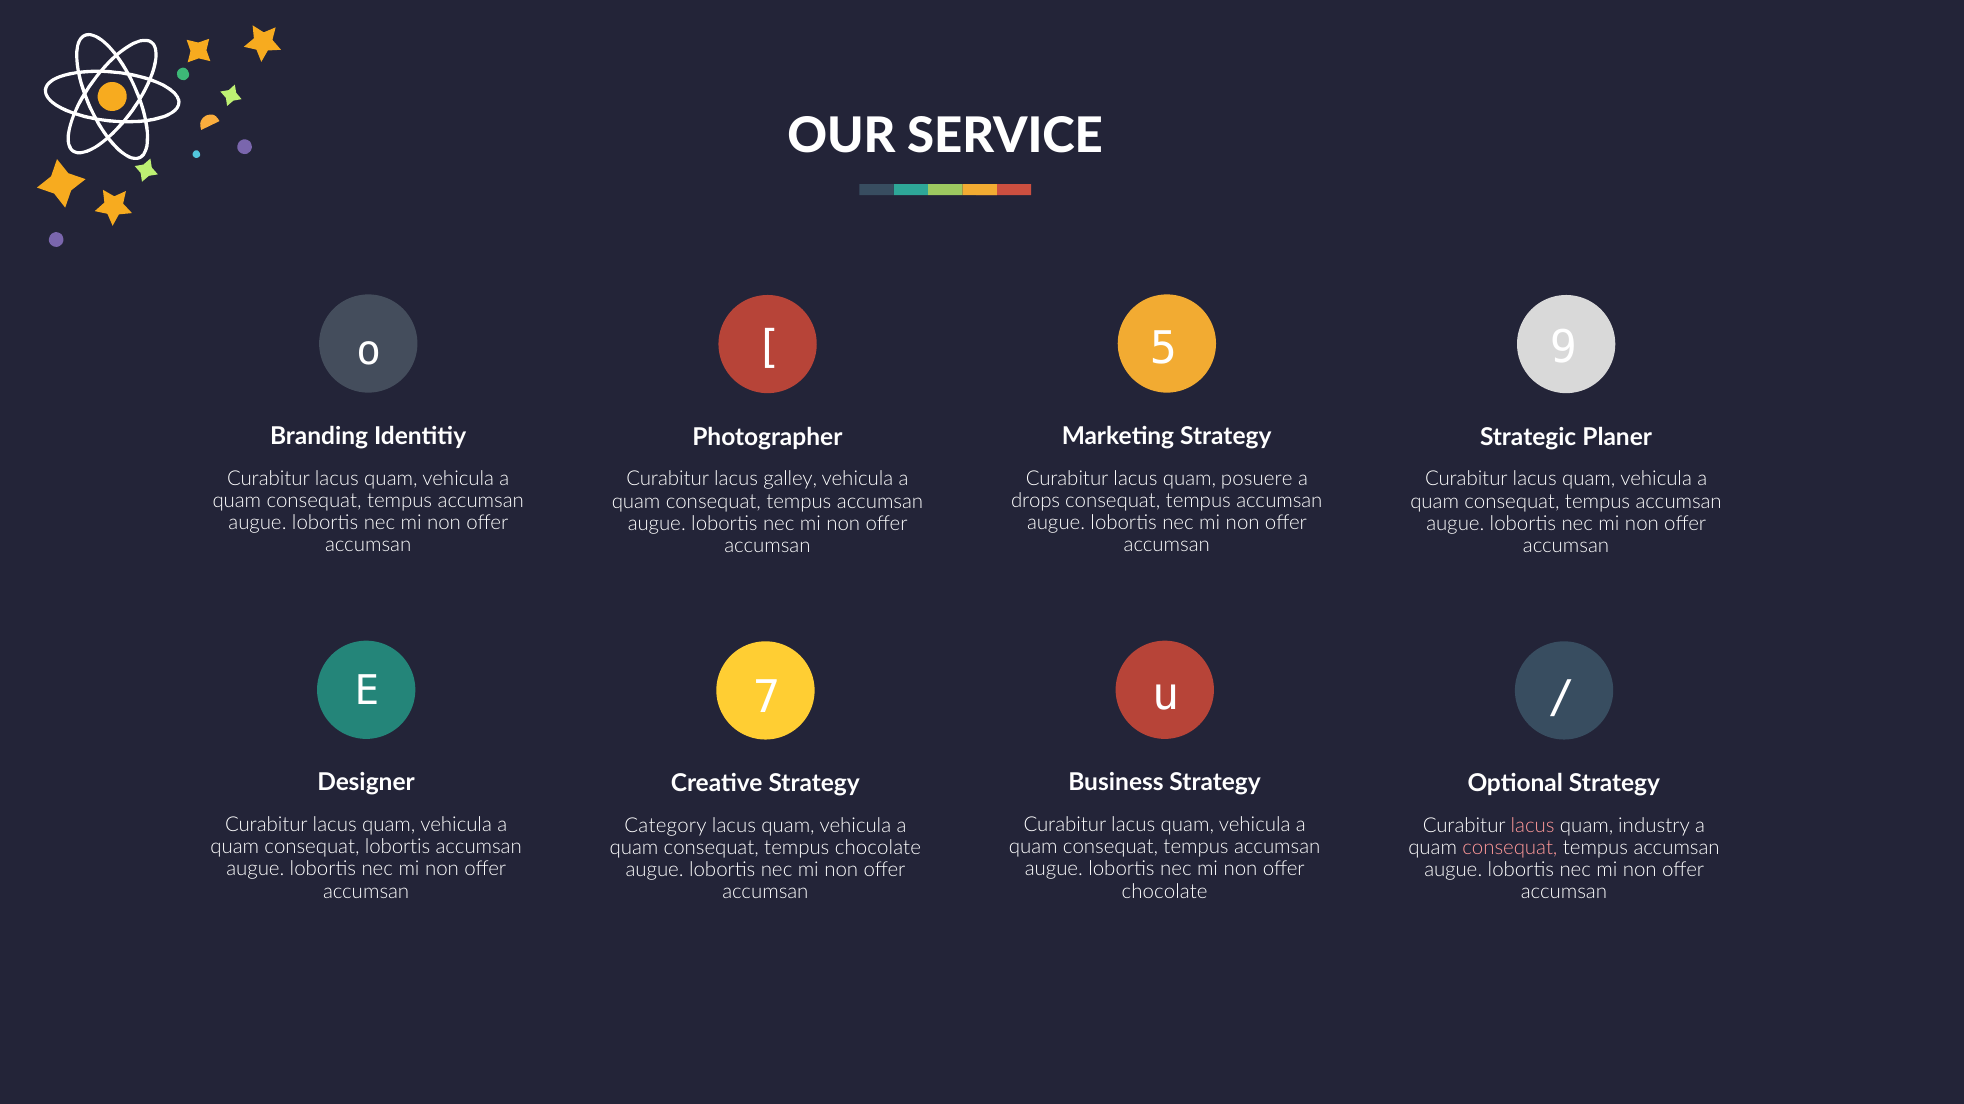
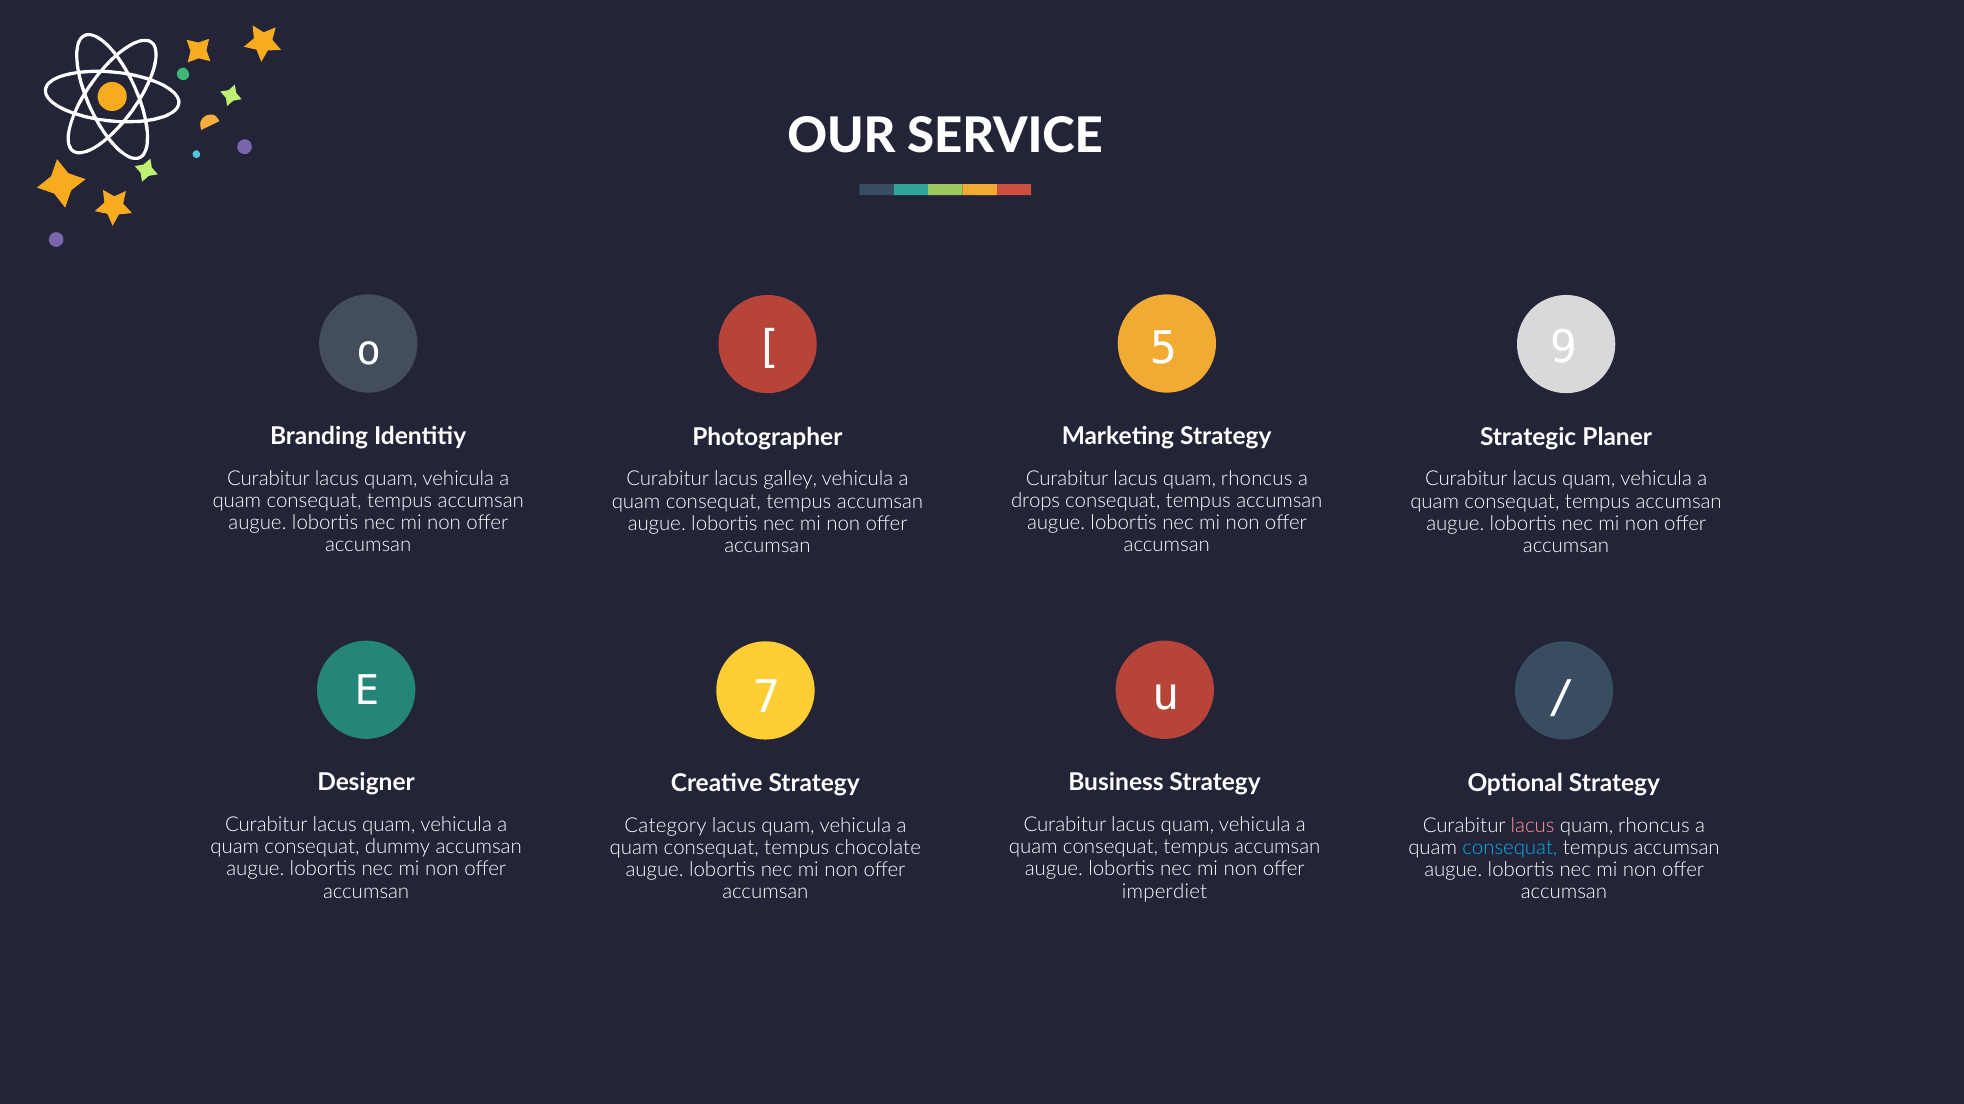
posuere at (1257, 479): posuere -> rhoncus
industry at (1654, 826): industry -> rhoncus
consequat lobortis: lobortis -> dummy
consequat at (1510, 848) colour: pink -> light blue
chocolate at (1165, 892): chocolate -> imperdiet
